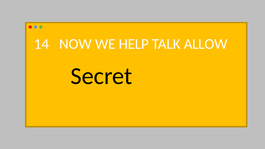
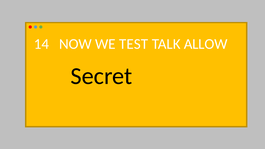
HELP: HELP -> TEST
